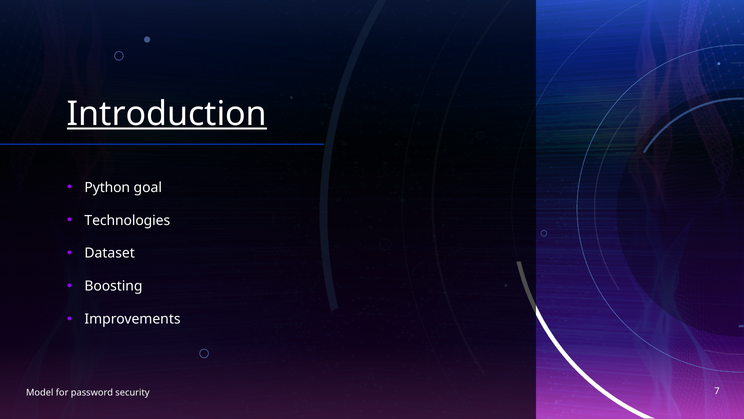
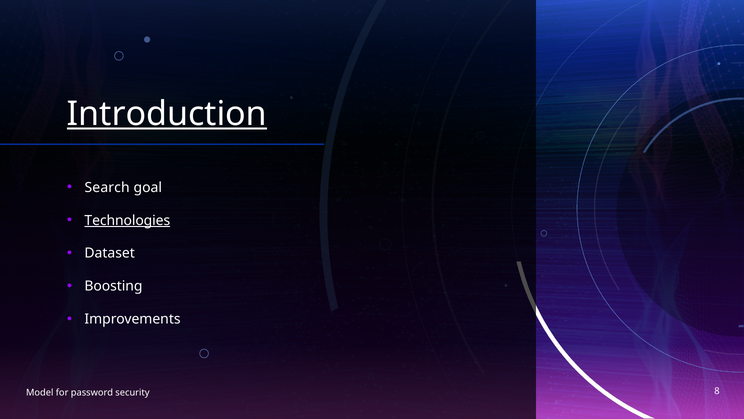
Python: Python -> Search
Technologies underline: none -> present
7: 7 -> 8
